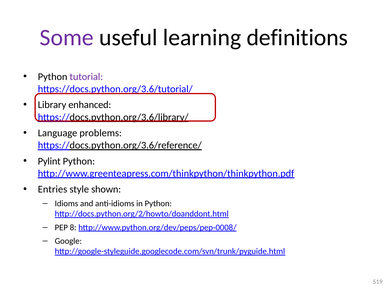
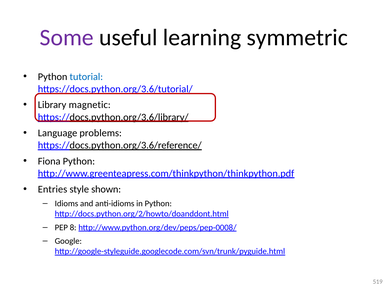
definitions: definitions -> symmetric
tutorial colour: purple -> blue
enhanced: enhanced -> magnetic
Pylint: Pylint -> Fiona
